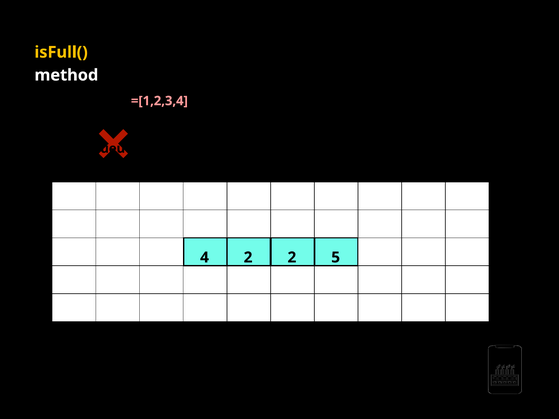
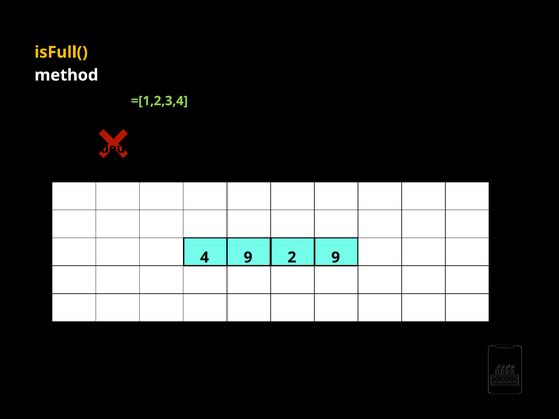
=[1,2,3,4 colour: pink -> light green
4 2: 2 -> 9
2 5: 5 -> 9
